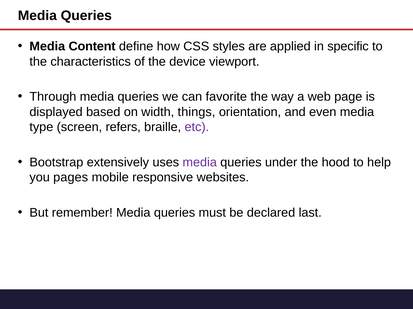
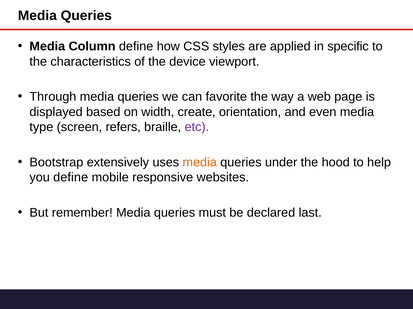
Content: Content -> Column
things: things -> create
media at (200, 163) colour: purple -> orange
you pages: pages -> define
